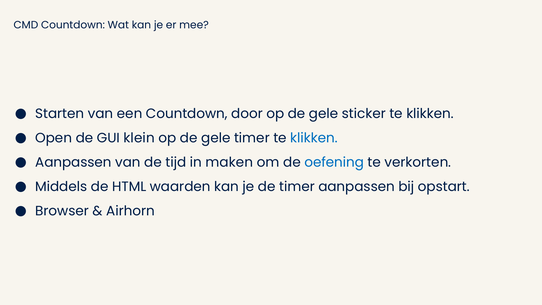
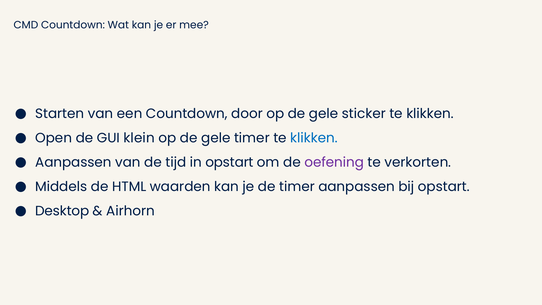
in maken: maken -> opstart
oefening colour: blue -> purple
Browser: Browser -> Desktop
